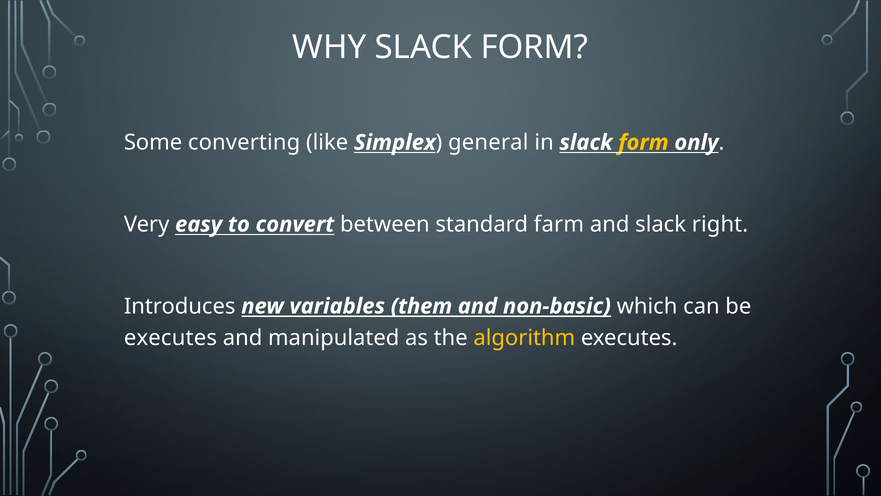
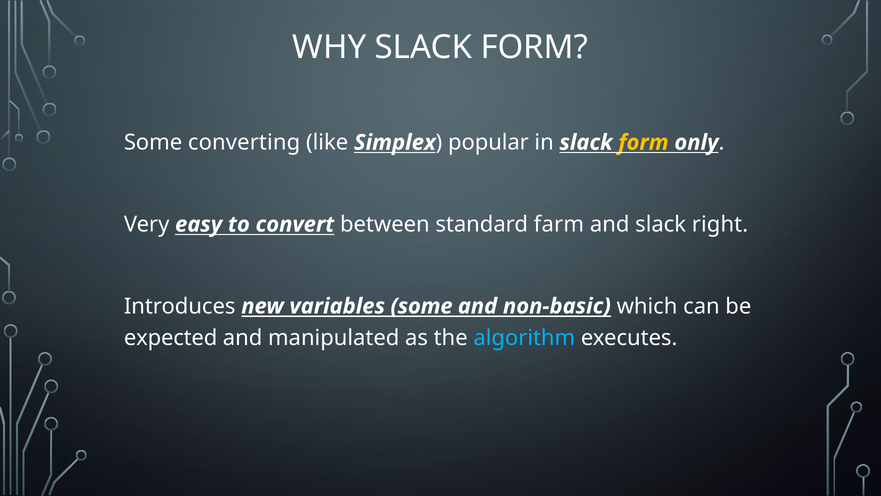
general: general -> popular
variables them: them -> some
executes at (170, 338): executes -> expected
algorithm colour: yellow -> light blue
